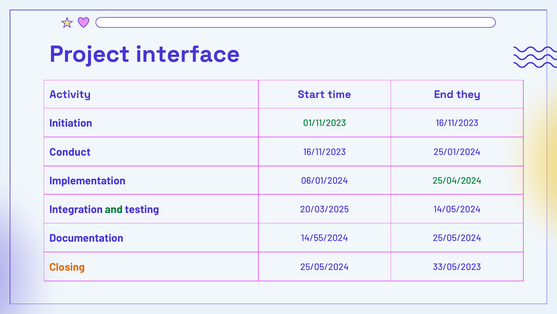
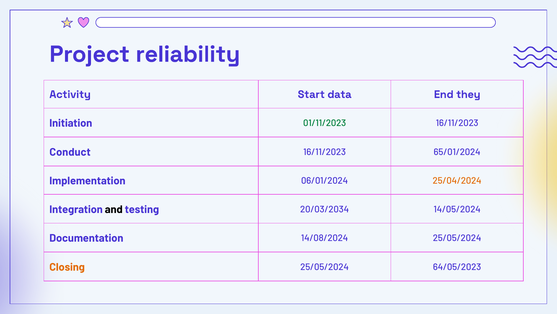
interface: interface -> reliability
time: time -> data
25/01/2024: 25/01/2024 -> 65/01/2024
25/04/2024 colour: green -> orange
and colour: green -> black
20/03/2025: 20/03/2025 -> 20/03/2034
14/55/2024: 14/55/2024 -> 14/08/2024
33/05/2023: 33/05/2023 -> 64/05/2023
